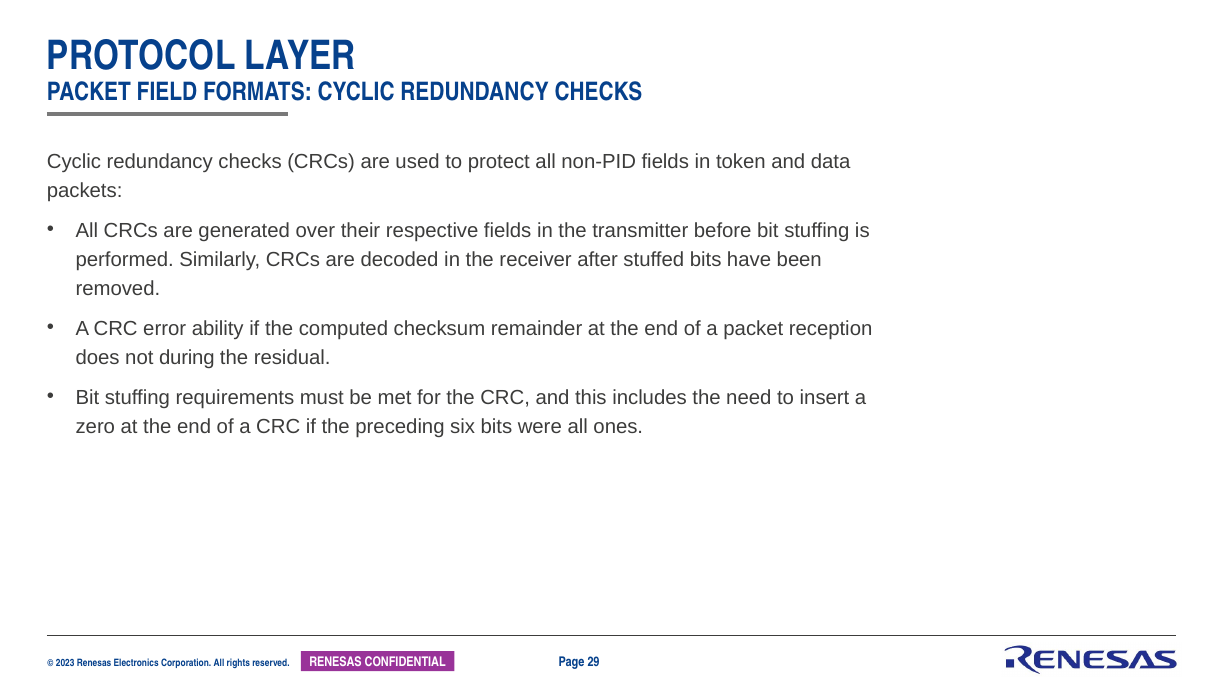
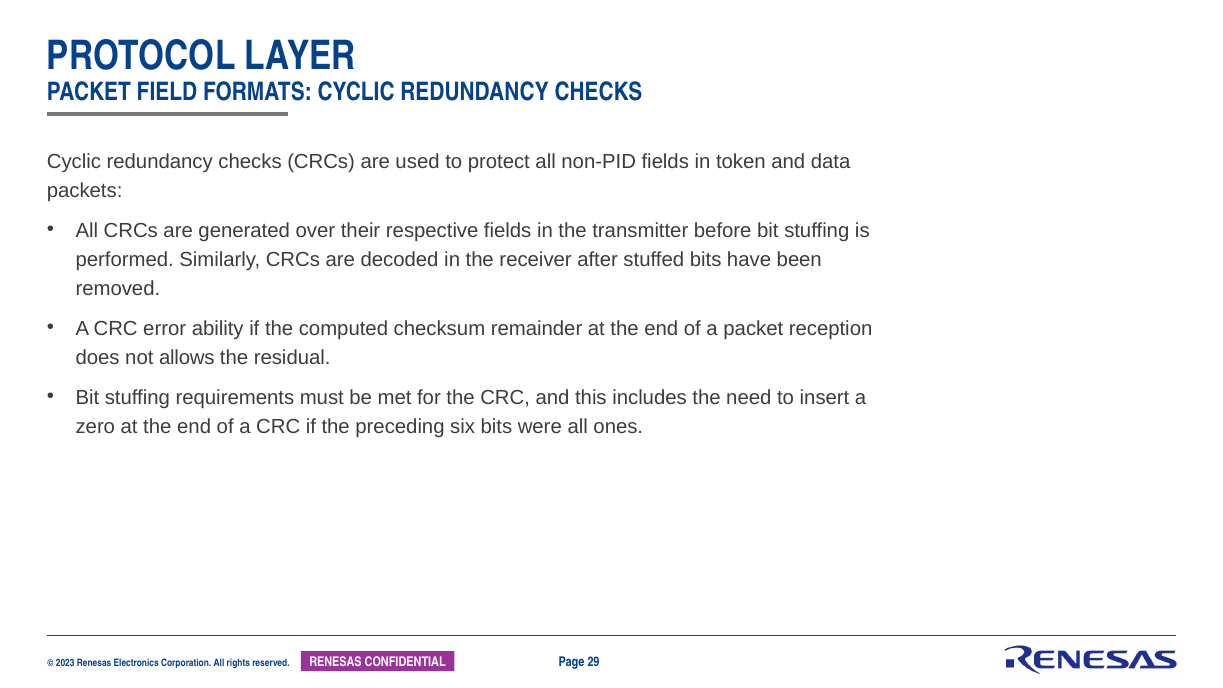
during: during -> allows
